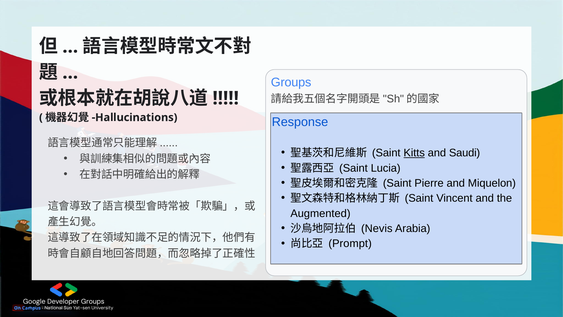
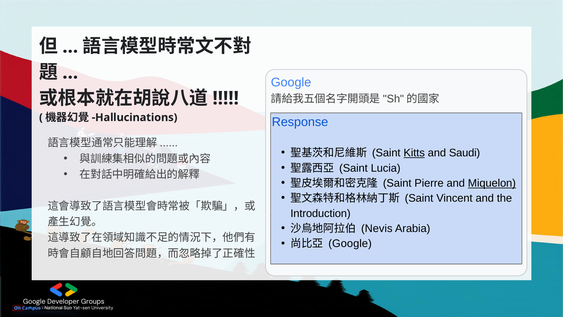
Groups at (291, 82): Groups -> Google
Miquelon underline: none -> present
Augmented: Augmented -> Introduction
Prompt at (350, 243): Prompt -> Google
